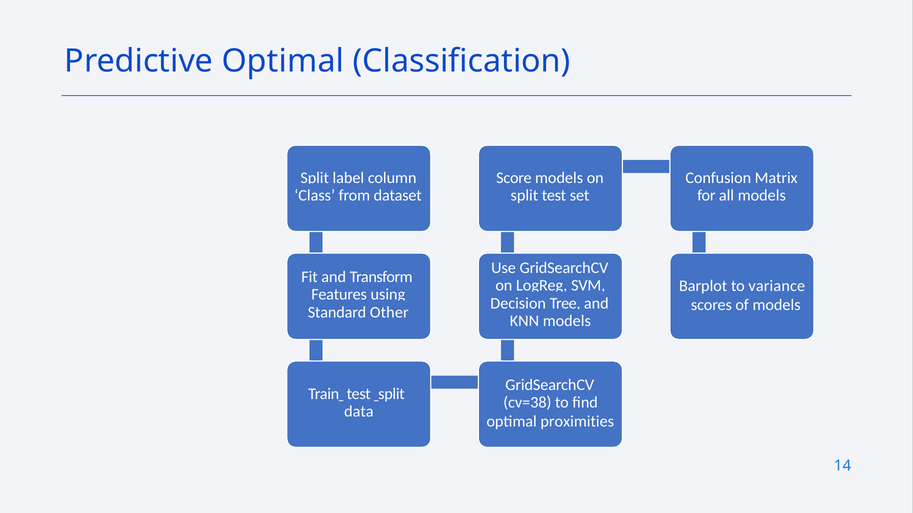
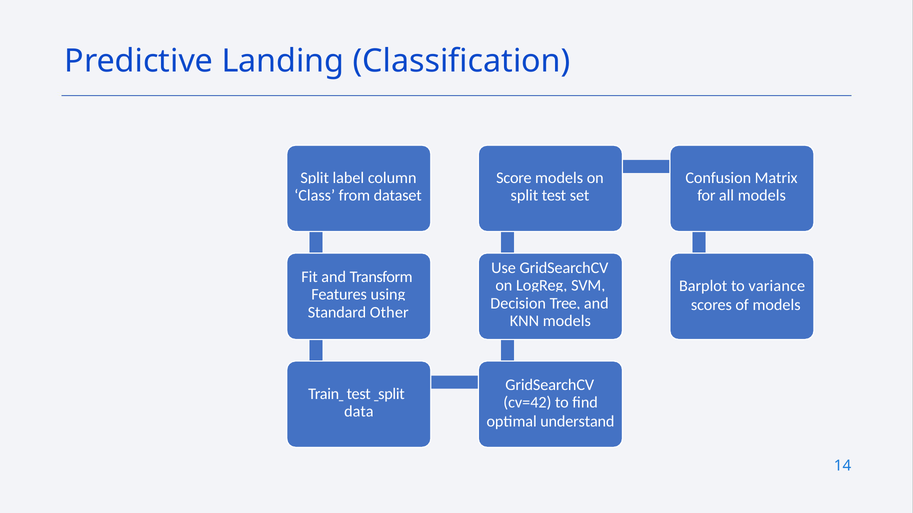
Predictive Optimal: Optimal -> Landing
cv=38: cv=38 -> cv=42
proximities: proximities -> understand
